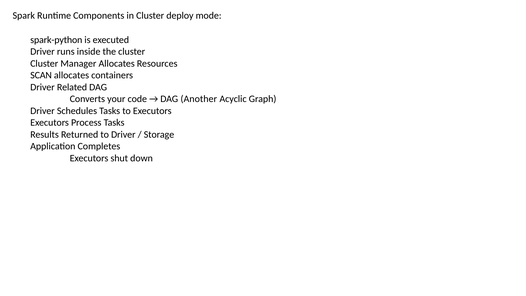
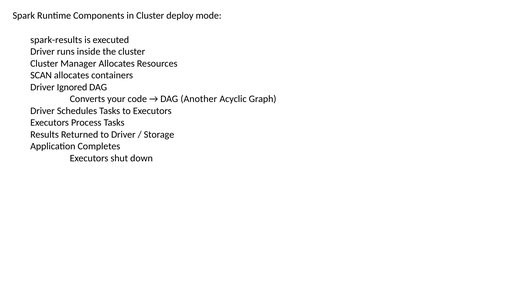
spark-python: spark-python -> spark-results
Related: Related -> Ignored
